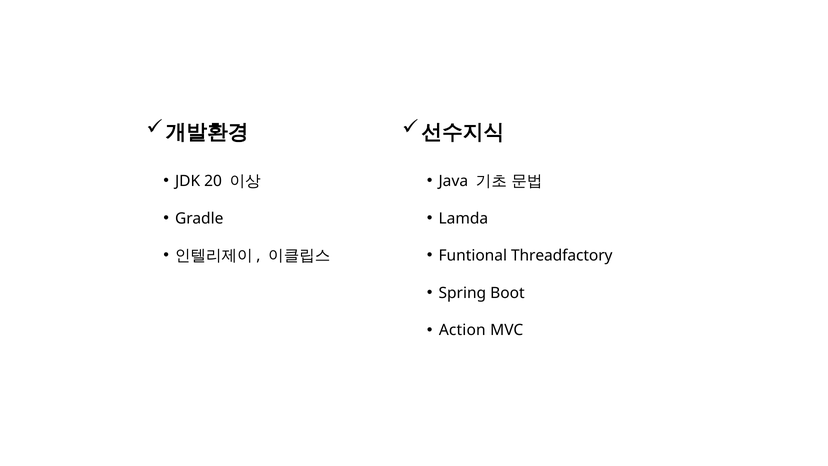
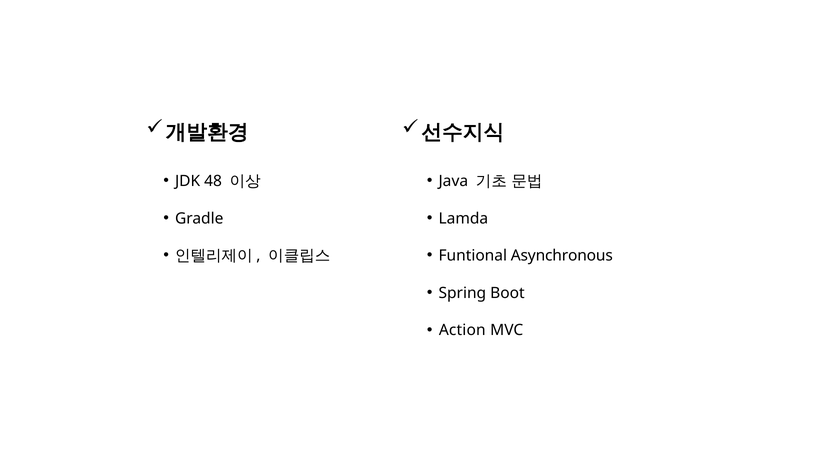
20: 20 -> 48
Threadfactory: Threadfactory -> Asynchronous
